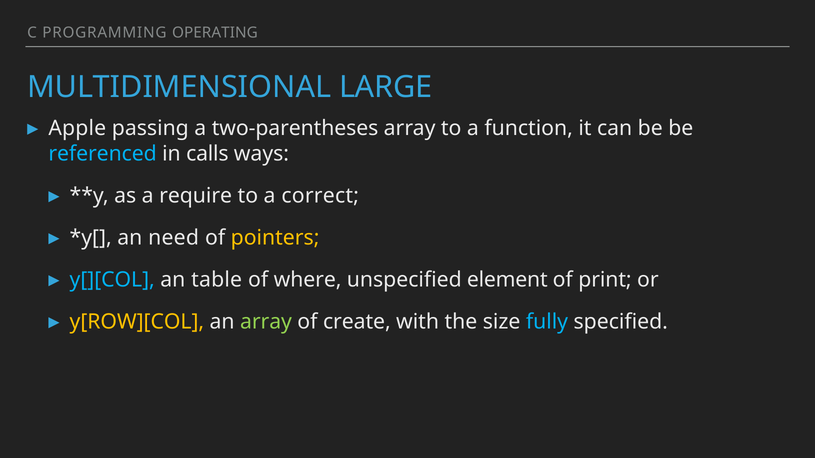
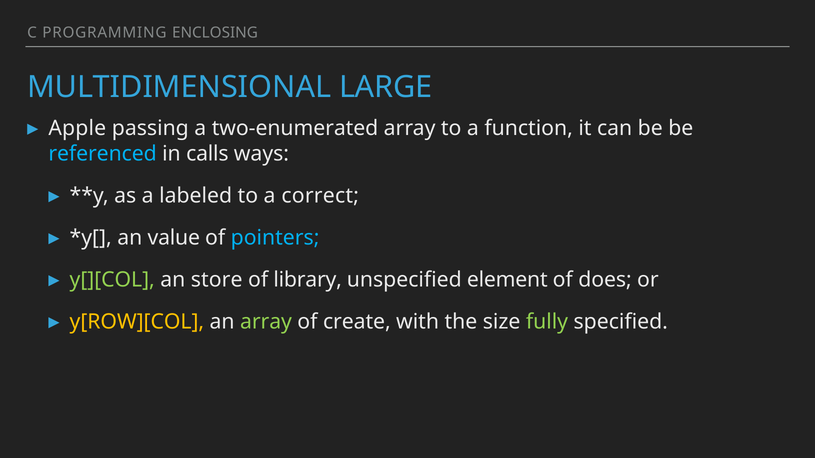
OPERATING: OPERATING -> ENCLOSING
two-parentheses: two-parentheses -> two-enumerated
require: require -> labeled
need: need -> value
pointers colour: yellow -> light blue
y[][COL colour: light blue -> light green
table: table -> store
where: where -> library
print: print -> does
fully colour: light blue -> light green
